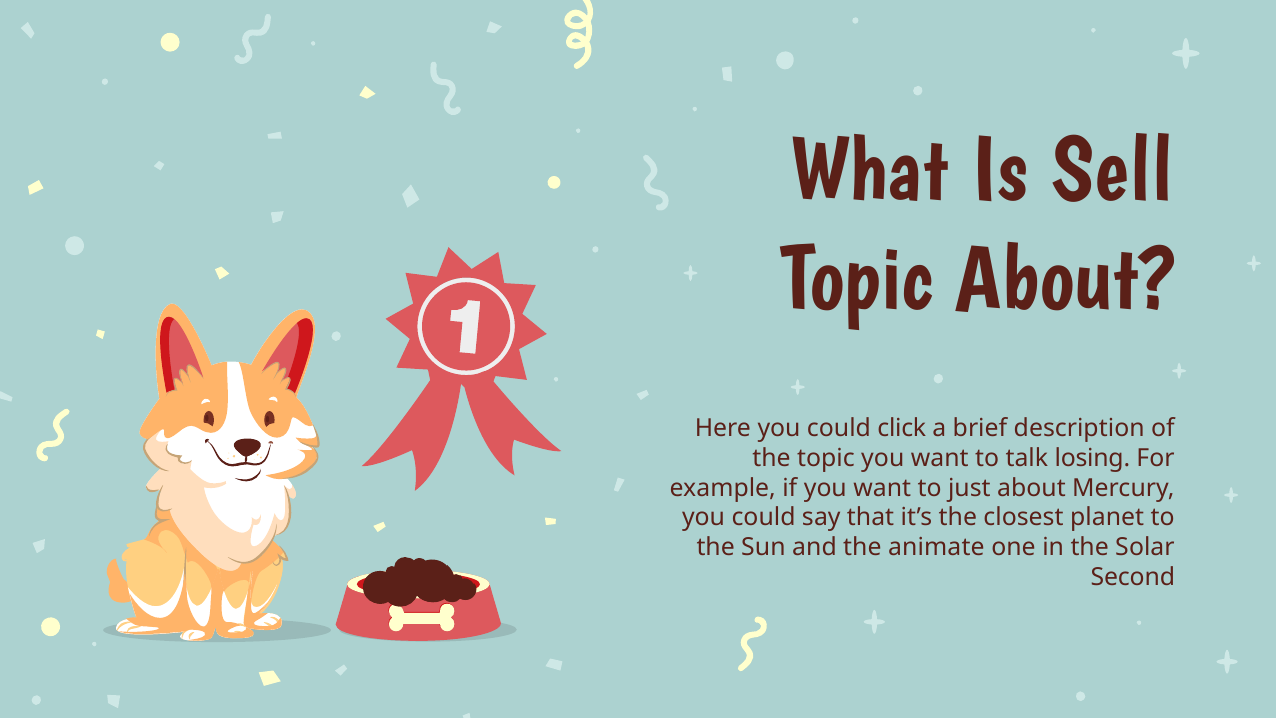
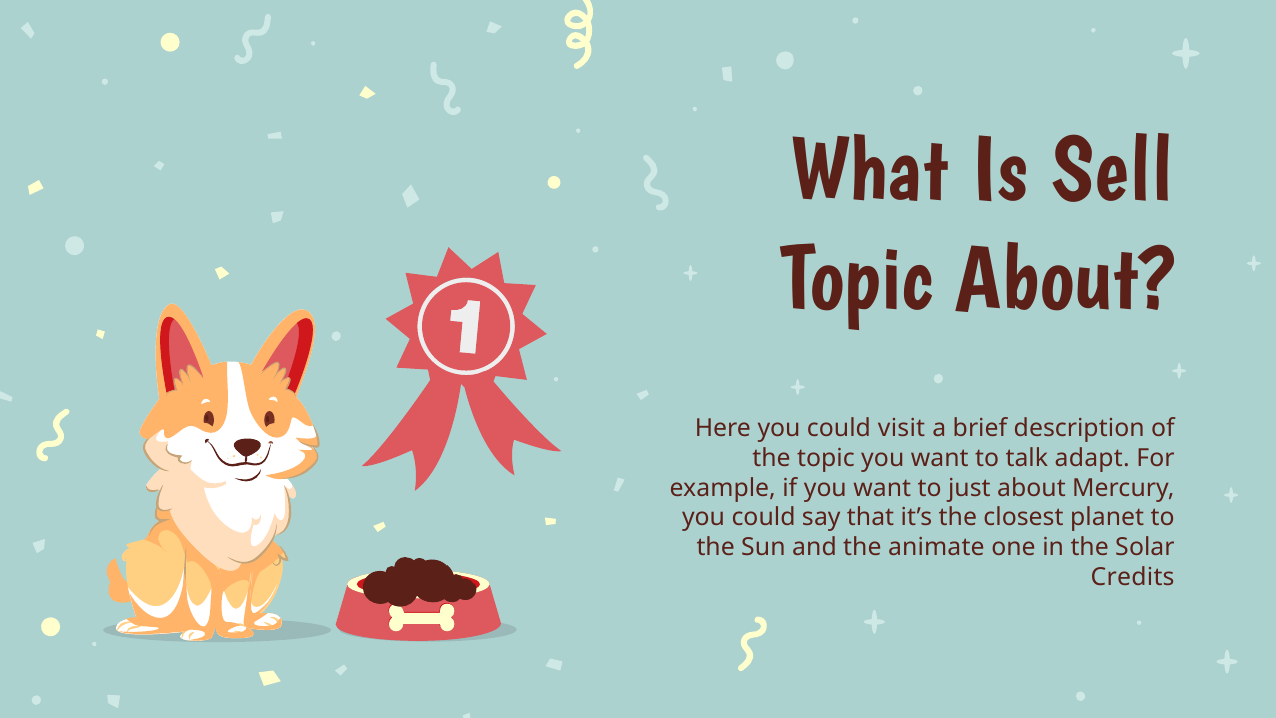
click: click -> visit
losing: losing -> adapt
Second: Second -> Credits
